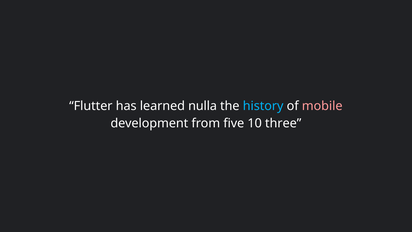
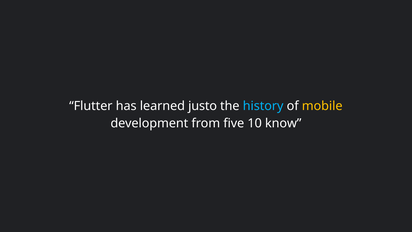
nulla: nulla -> justo
mobile colour: pink -> yellow
three: three -> know
